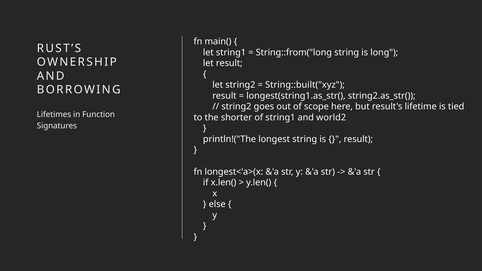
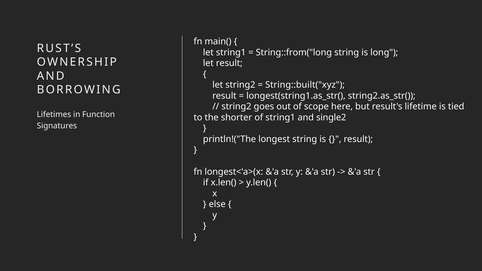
world2: world2 -> single2
